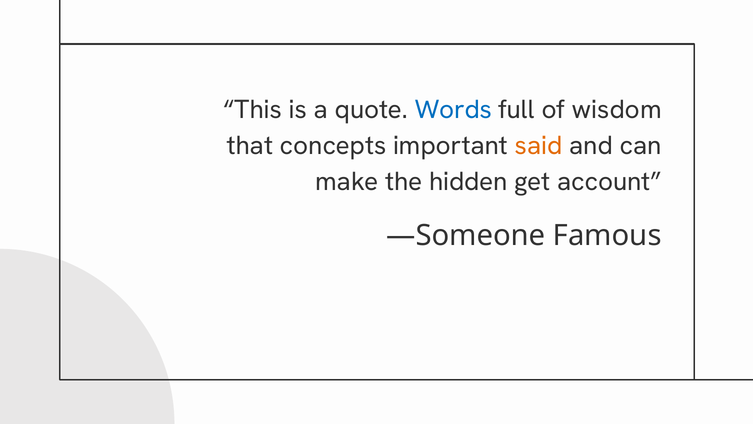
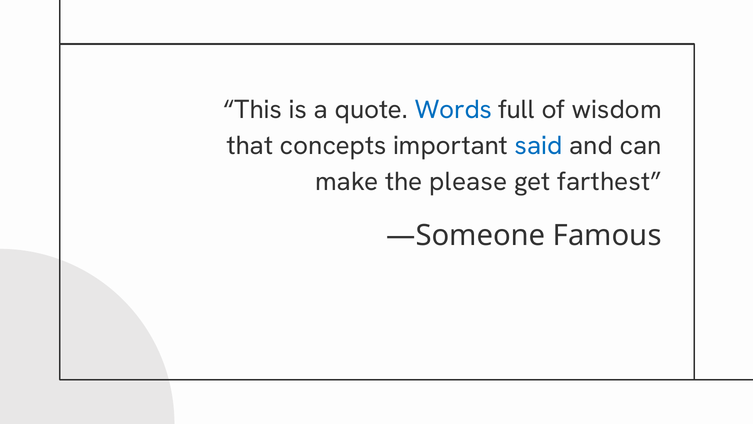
said colour: orange -> blue
hidden: hidden -> please
account: account -> farthest
